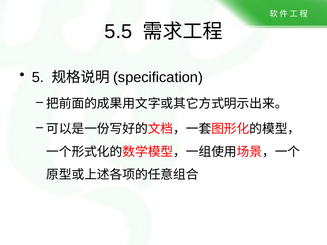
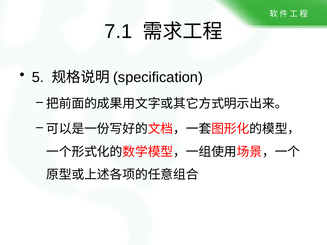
5.5: 5.5 -> 7.1
